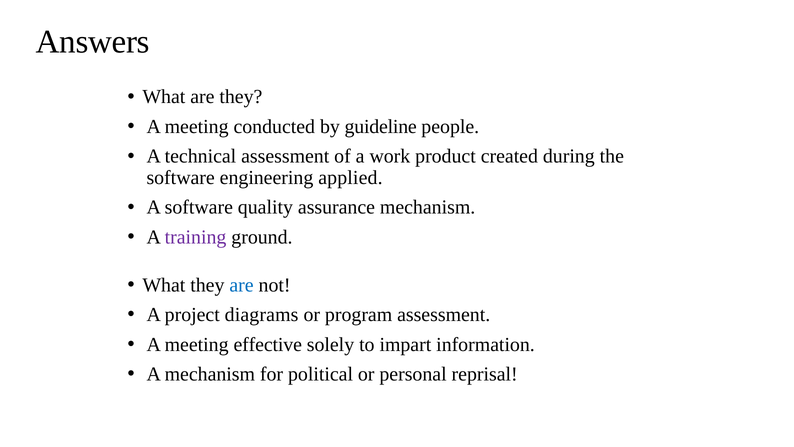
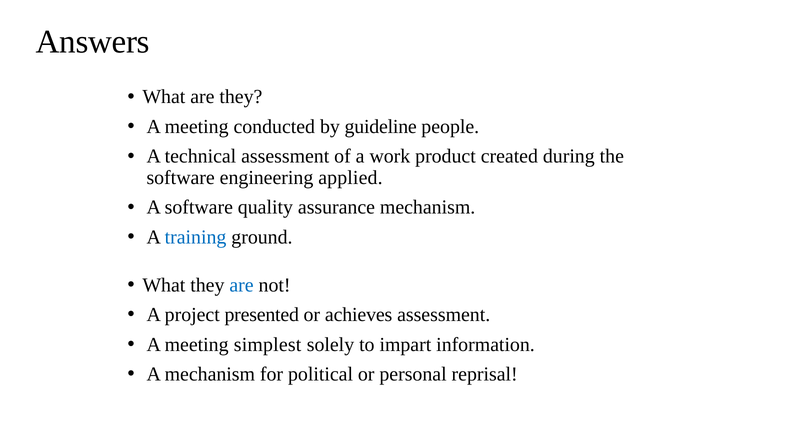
training colour: purple -> blue
diagrams: diagrams -> presented
program: program -> achieves
effective: effective -> simplest
